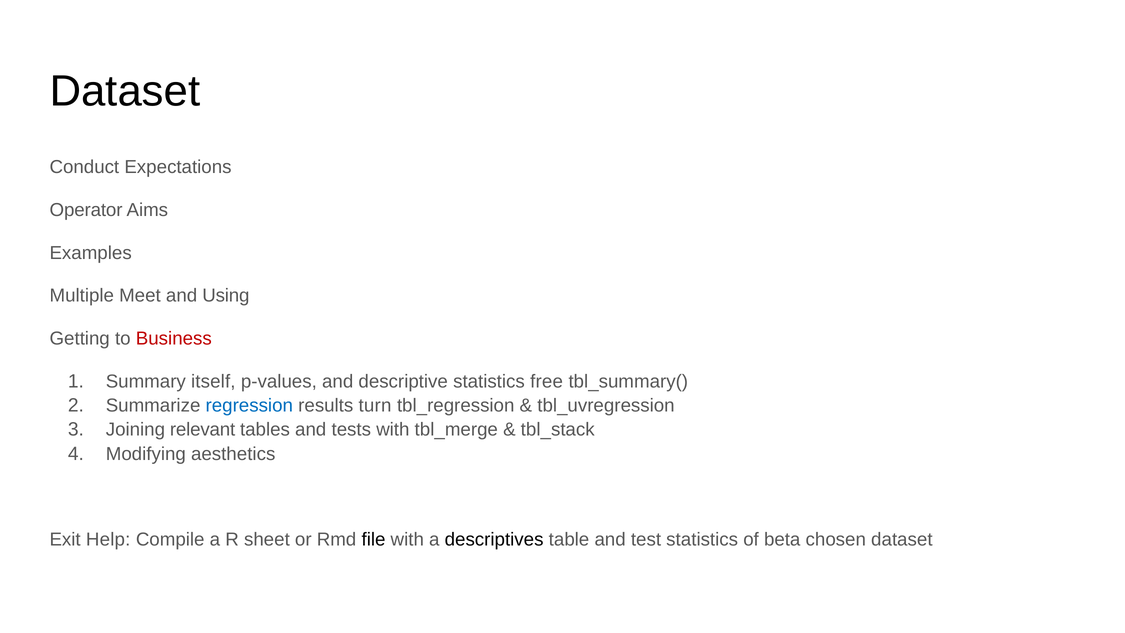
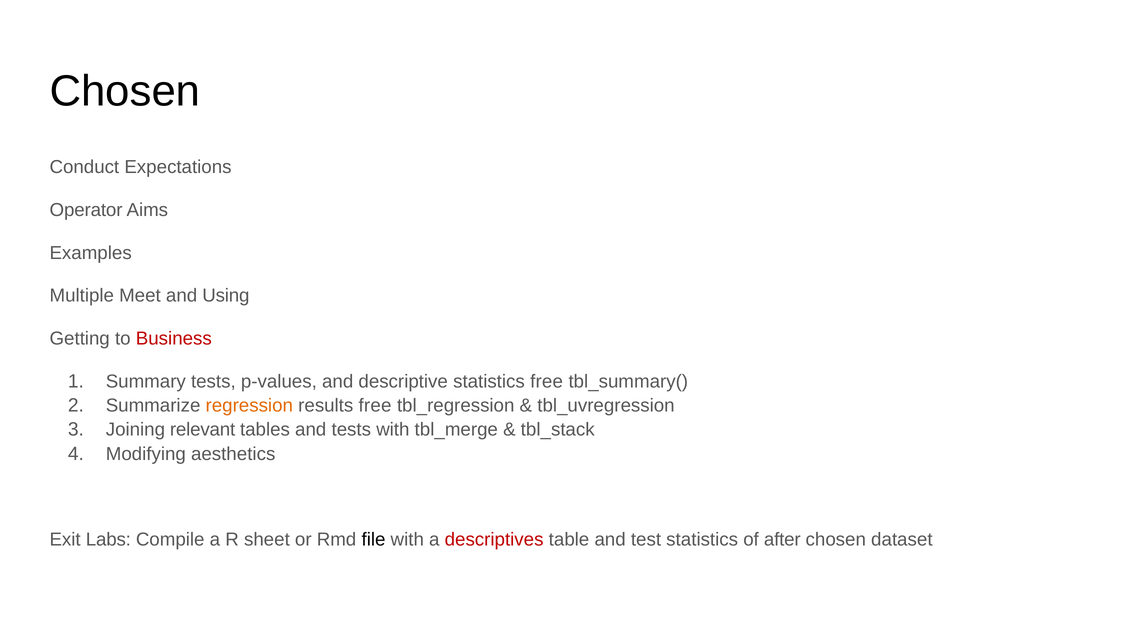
Dataset at (125, 91): Dataset -> Chosen
Summary itself: itself -> tests
regression colour: blue -> orange
results turn: turn -> free
Help: Help -> Labs
descriptives colour: black -> red
beta: beta -> after
